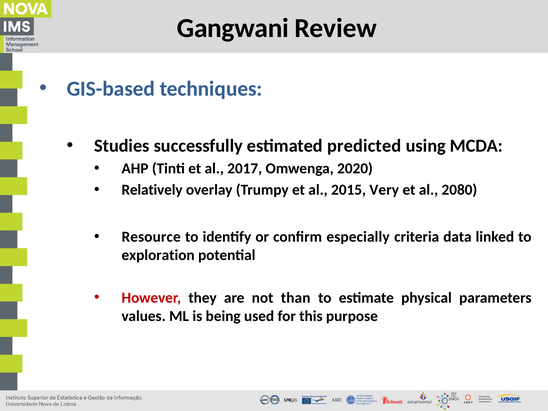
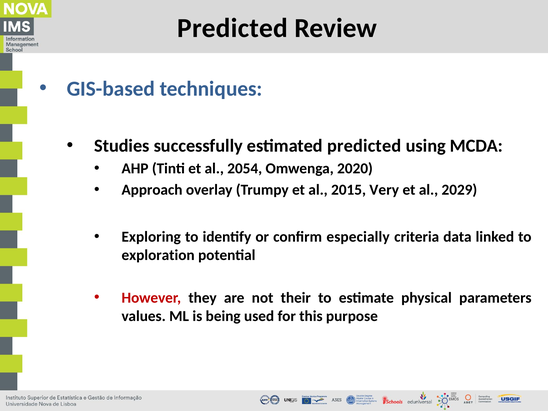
Gangwani at (233, 28): Gangwani -> Predicted
2017: 2017 -> 2054
Relatively: Relatively -> Approach
2080: 2080 -> 2029
Resource: Resource -> Exploring
than: than -> their
